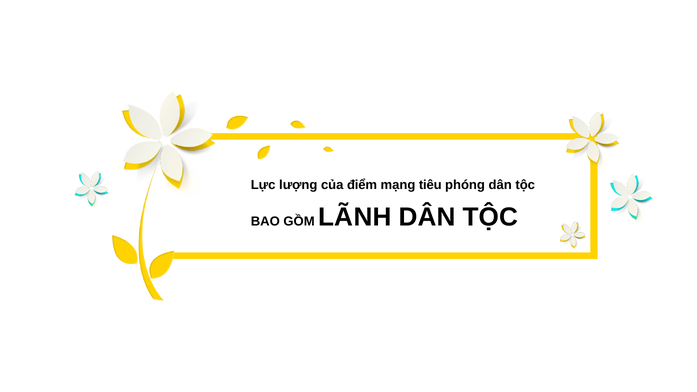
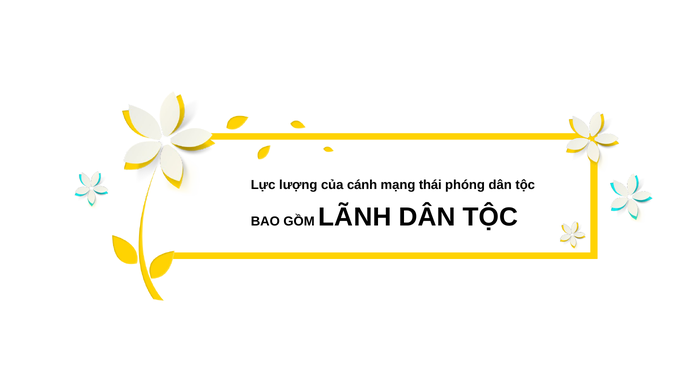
điểm: điểm -> cánh
tiêu: tiêu -> thái
